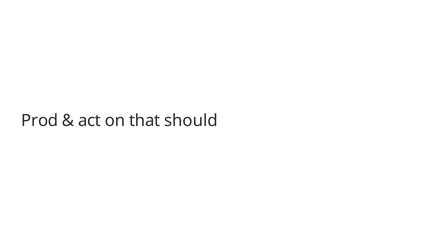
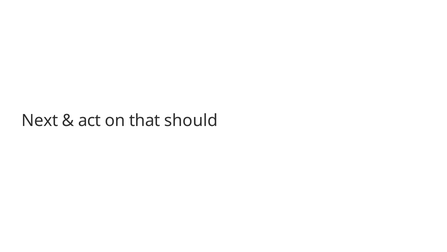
Prod: Prod -> Next
